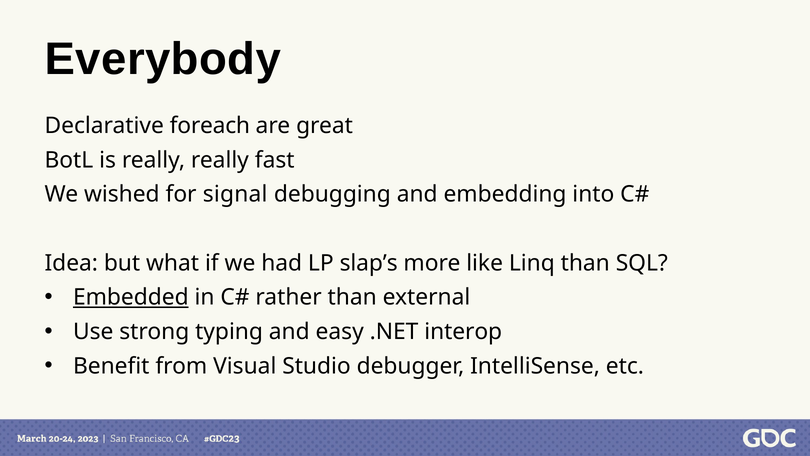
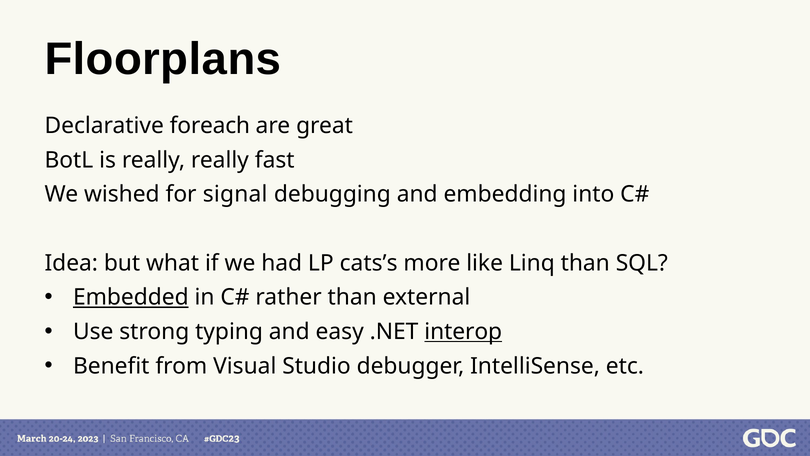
Everybody: Everybody -> Floorplans
slap’s: slap’s -> cats’s
interop underline: none -> present
